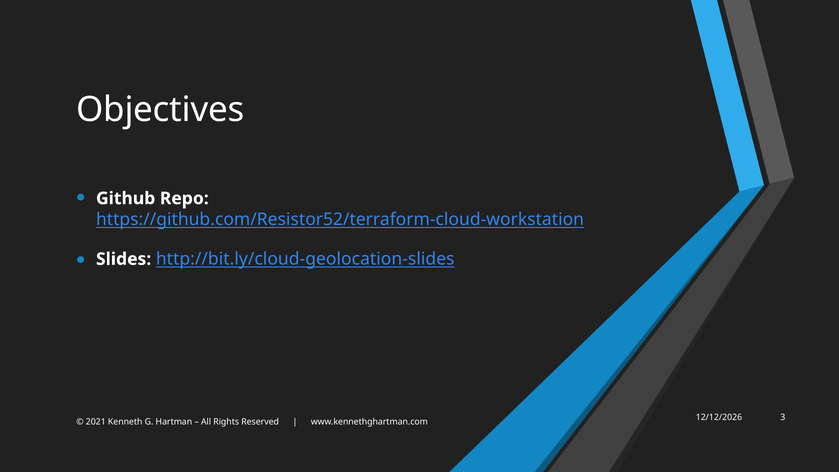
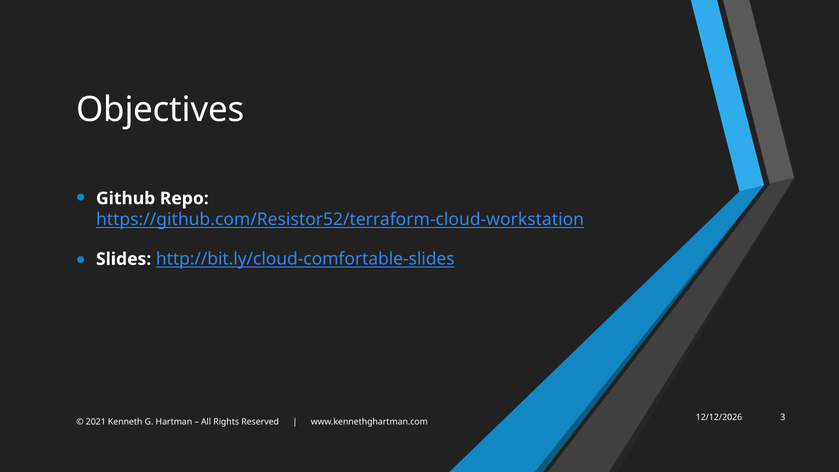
http://bit.ly/cloud-geolocation-slides: http://bit.ly/cloud-geolocation-slides -> http://bit.ly/cloud-comfortable-slides
